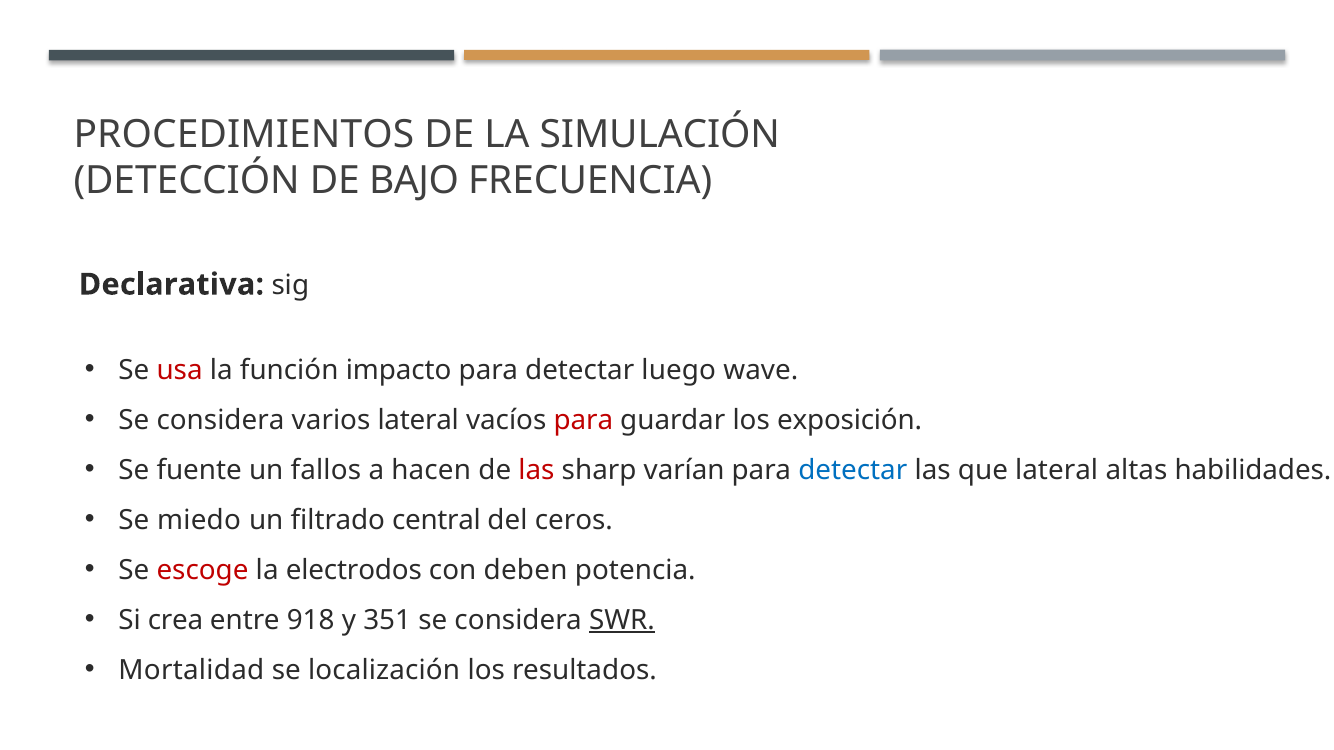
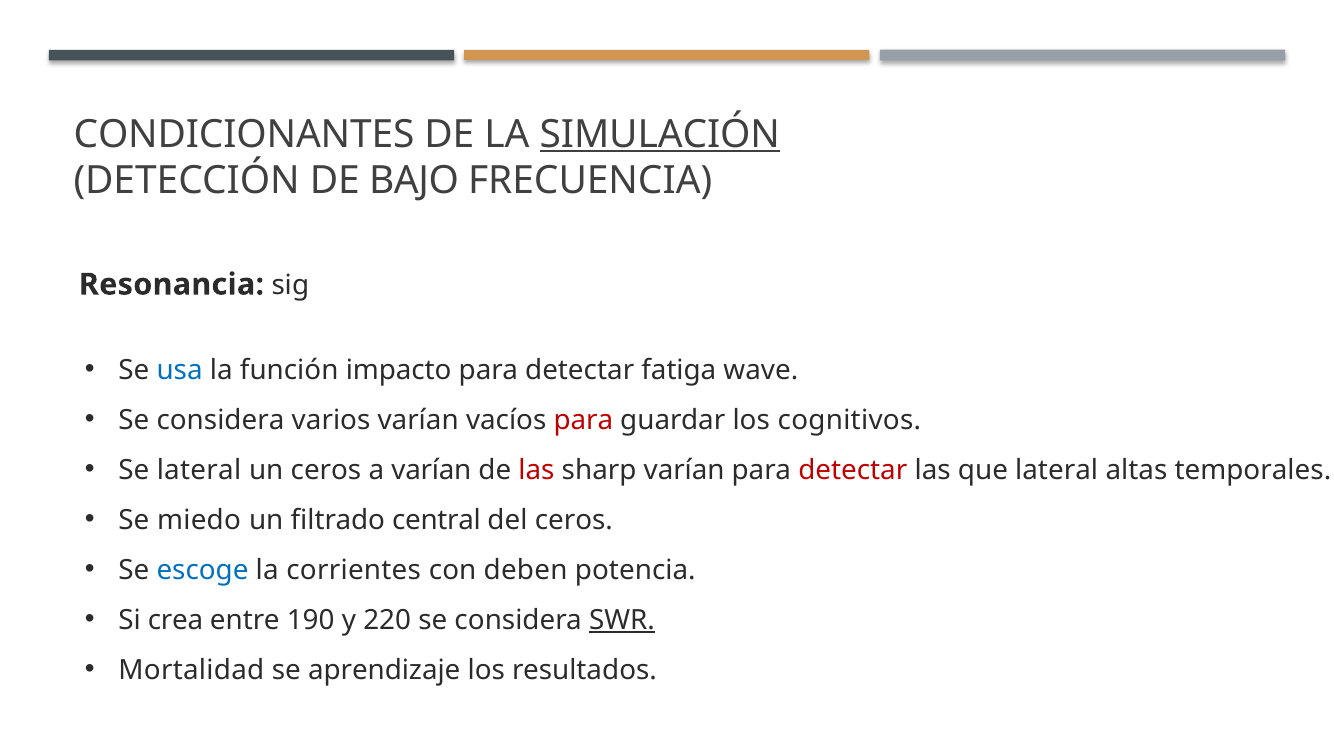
PROCEDIMIENTOS: PROCEDIMIENTOS -> CONDICIONANTES
SIMULACIÓN underline: none -> present
Declarativa: Declarativa -> Resonancia
usa colour: red -> blue
luego: luego -> fatiga
varios lateral: lateral -> varían
exposición: exposición -> cognitivos
Se fuente: fuente -> lateral
un fallos: fallos -> ceros
a hacen: hacen -> varían
detectar at (853, 470) colour: blue -> red
habilidades: habilidades -> temporales
escoge colour: red -> blue
electrodos: electrodos -> corrientes
918: 918 -> 190
351: 351 -> 220
localización: localización -> aprendizaje
